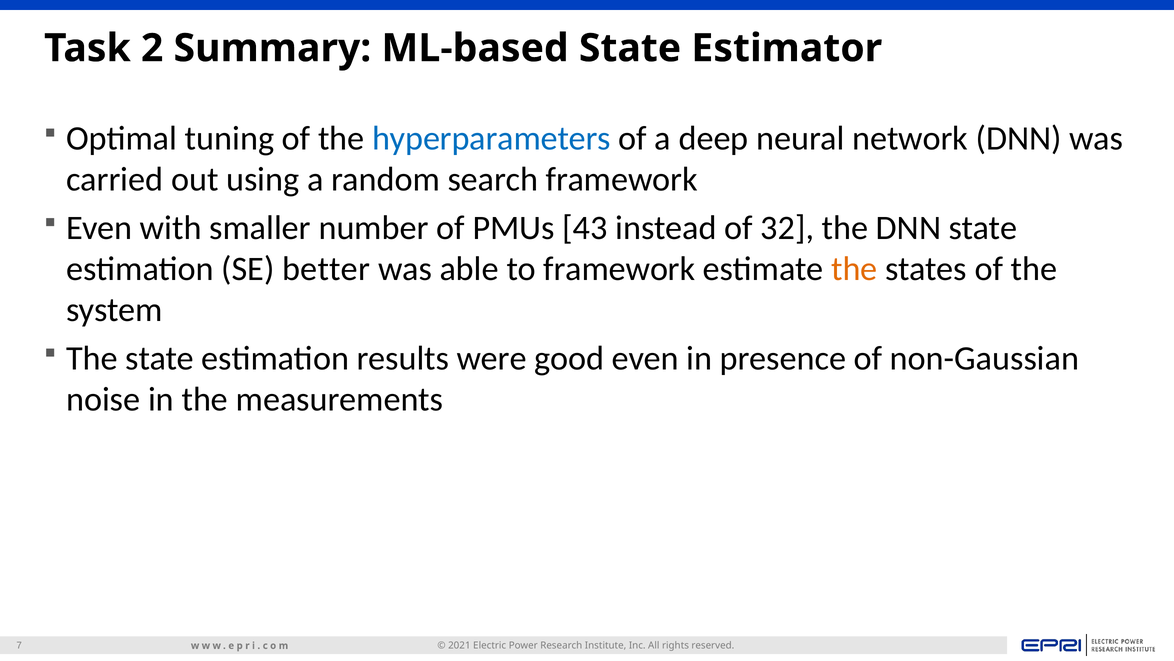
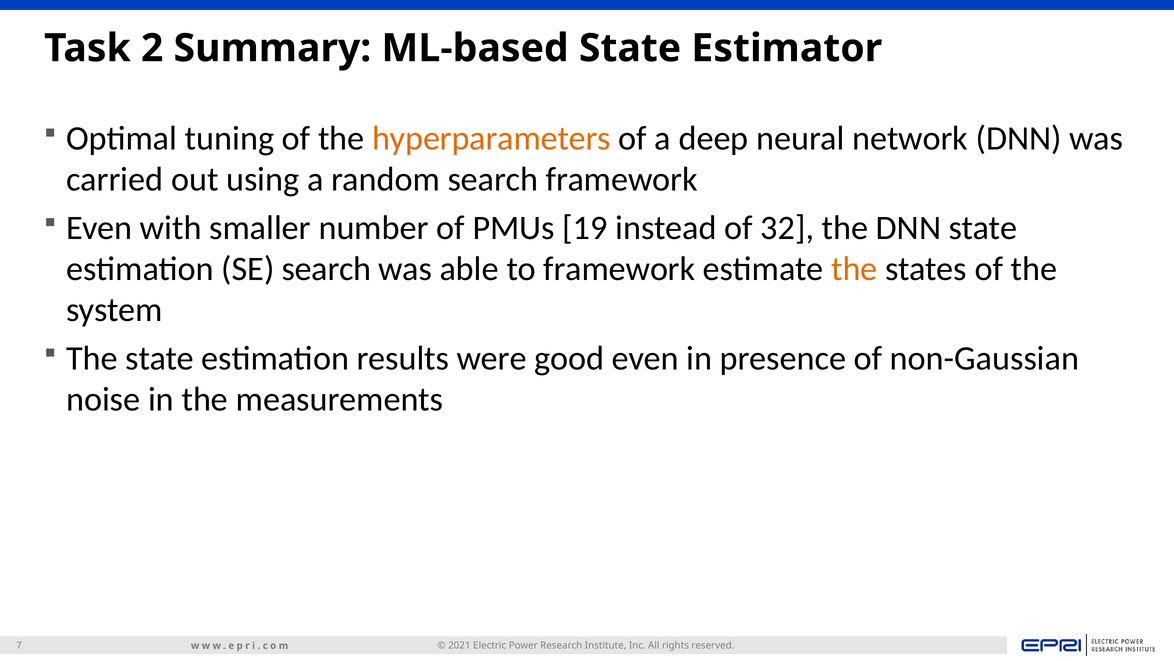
hyperparameters colour: blue -> orange
43: 43 -> 19
SE better: better -> search
